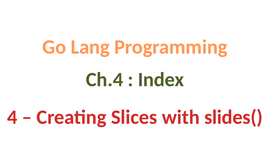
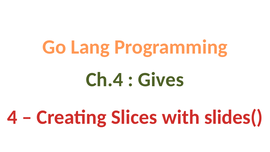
Index: Index -> Gives
